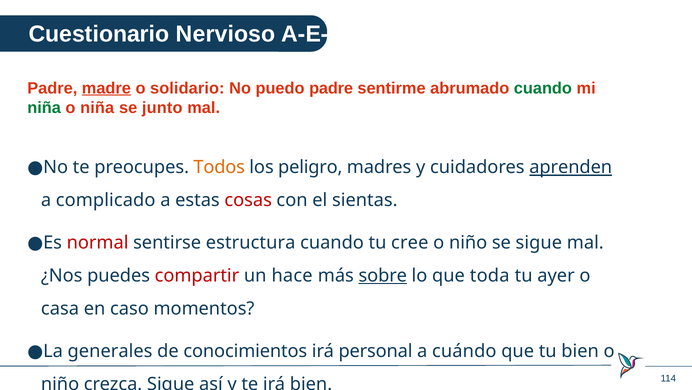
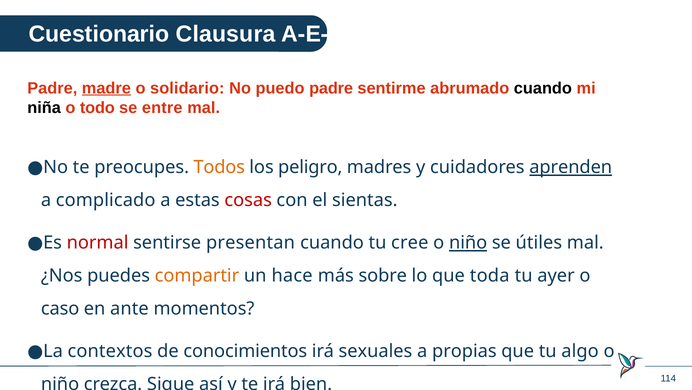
Nervioso: Nervioso -> Clausura
cuando at (543, 88) colour: green -> black
niña at (44, 108) colour: green -> black
o niña: niña -> todo
junto: junto -> entre
estructura: estructura -> presentan
niño at (468, 242) underline: none -> present
se sigue: sigue -> útiles
compartir colour: red -> orange
sobre underline: present -> none
casa: casa -> caso
caso: caso -> ante
generales: generales -> contextos
personal: personal -> sexuales
cuándo: cuándo -> propias
tu bien: bien -> algo
